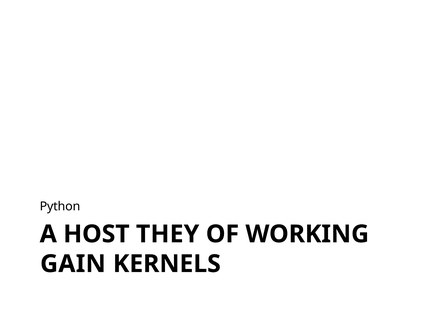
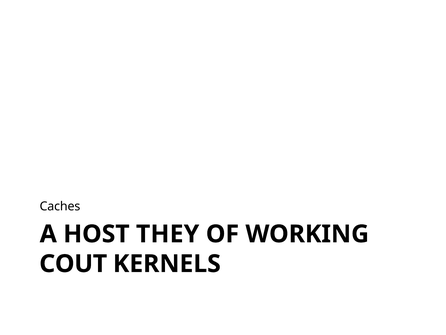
Python: Python -> Caches
GAIN: GAIN -> COUT
